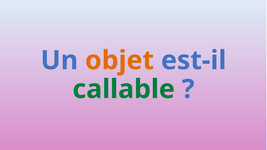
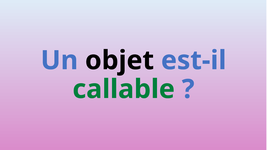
objet colour: orange -> black
